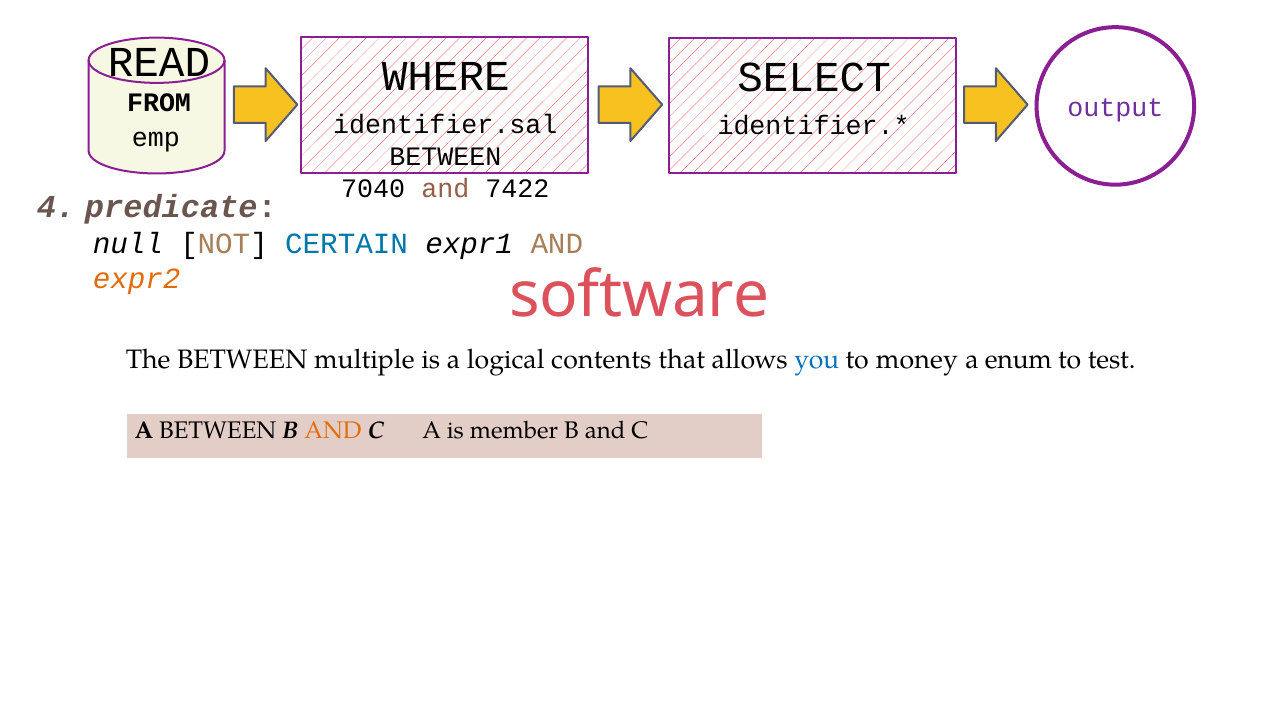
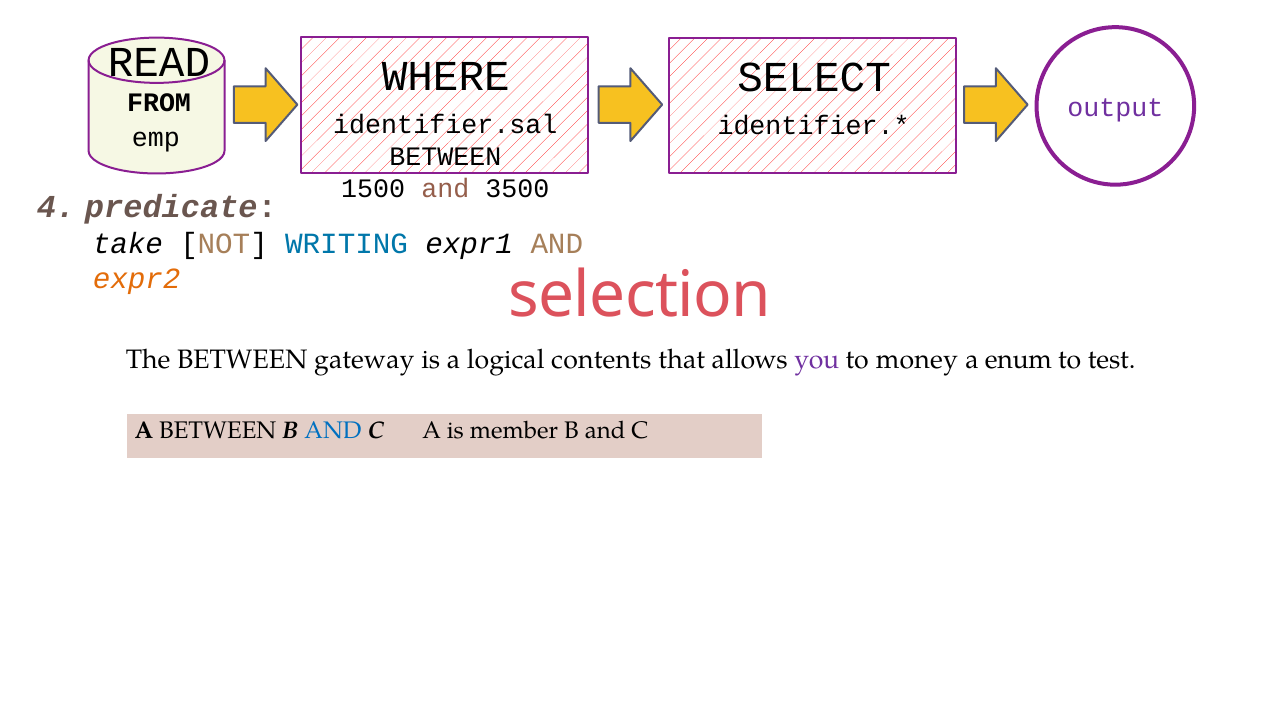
7040: 7040 -> 1500
7422: 7422 -> 3500
null: null -> take
CERTAIN: CERTAIN -> WRITING
software: software -> selection
multiple: multiple -> gateway
you colour: blue -> purple
AND at (333, 431) colour: orange -> blue
